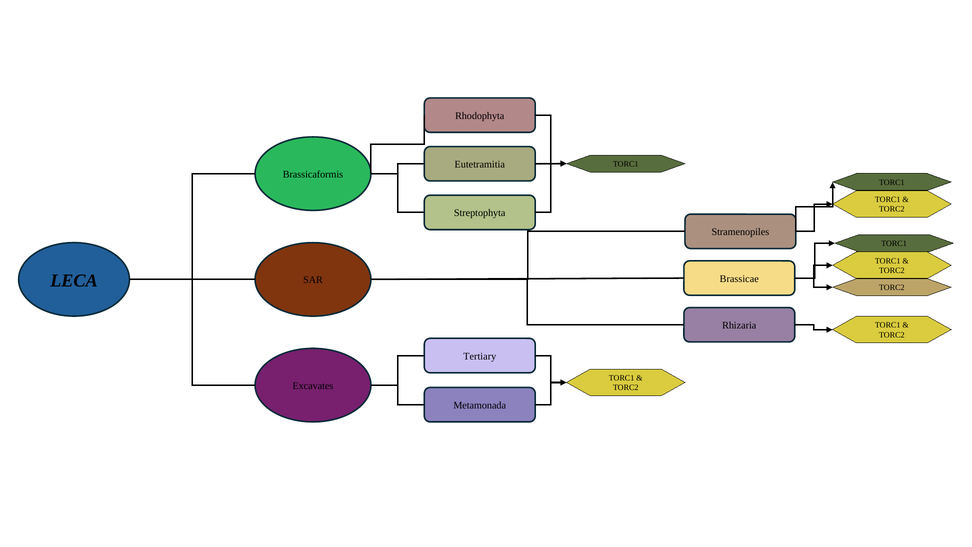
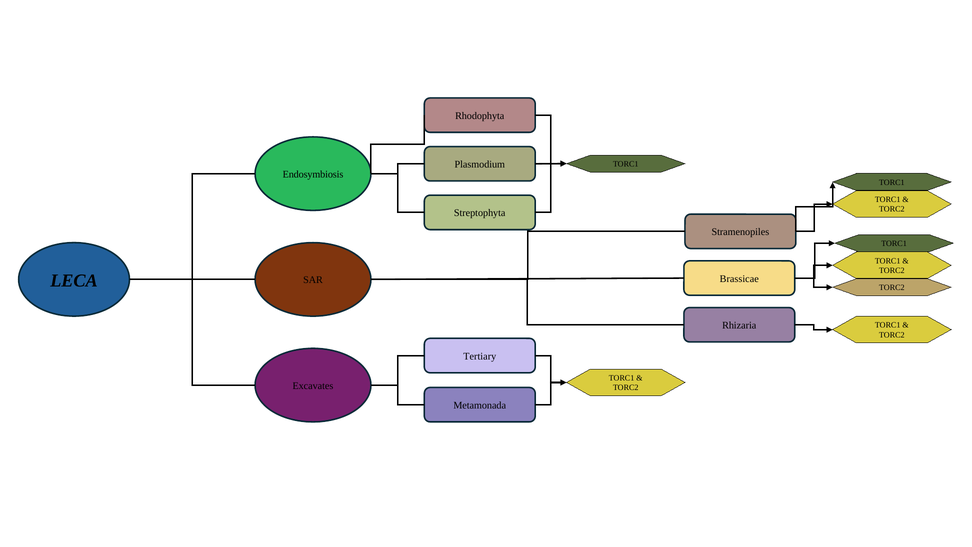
Eutetramitia: Eutetramitia -> Plasmodium
Brassicaformis: Brassicaformis -> Endosymbiosis
